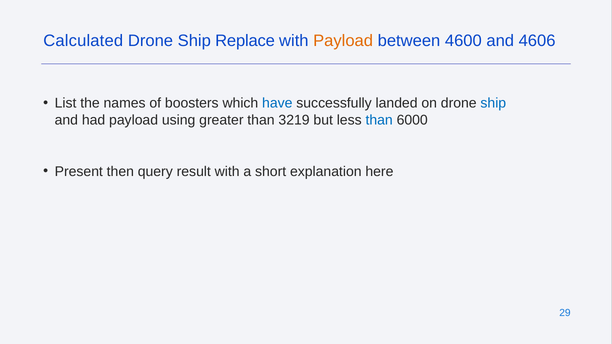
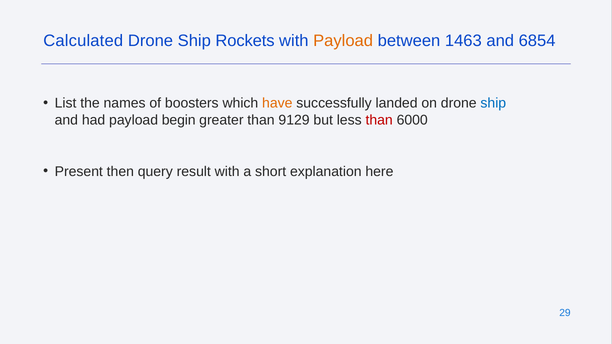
Replace: Replace -> Rockets
4600: 4600 -> 1463
4606: 4606 -> 6854
have colour: blue -> orange
using: using -> begin
3219: 3219 -> 9129
than at (379, 120) colour: blue -> red
